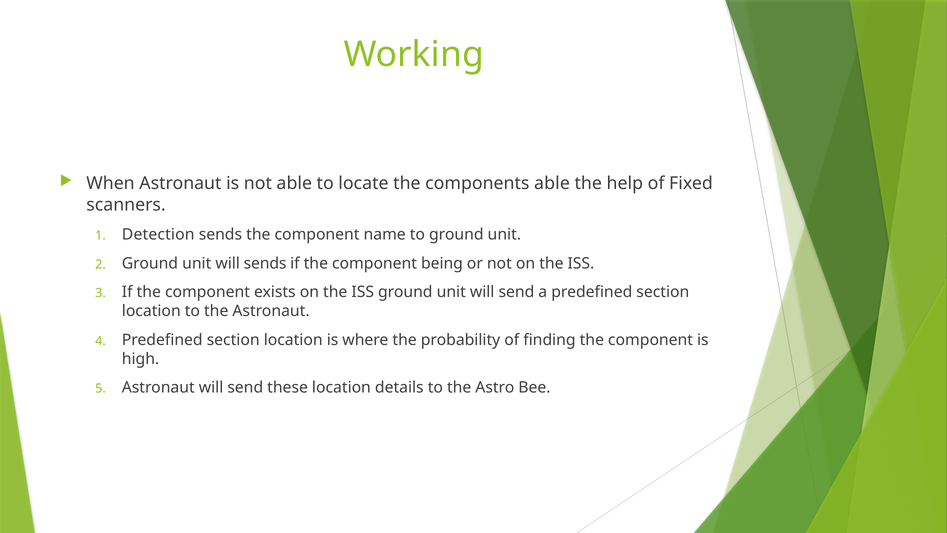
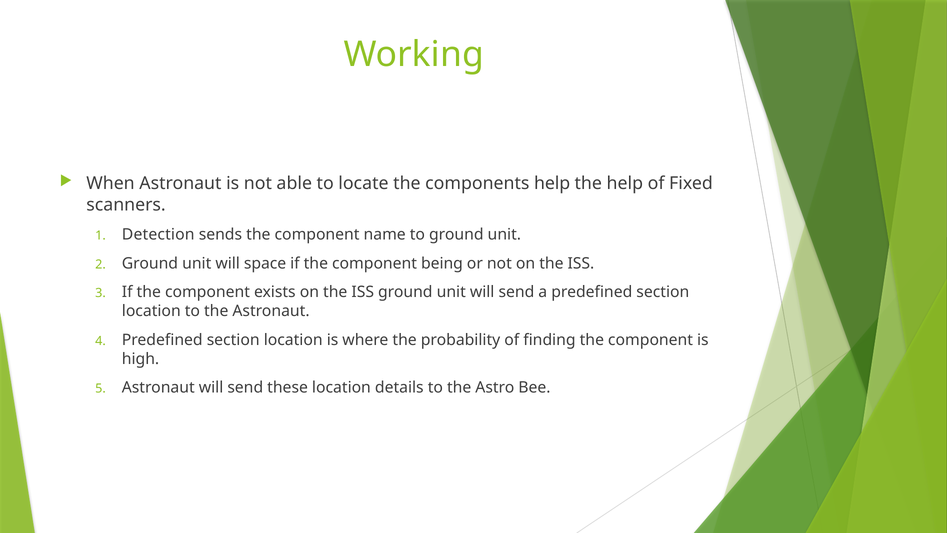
components able: able -> help
will sends: sends -> space
